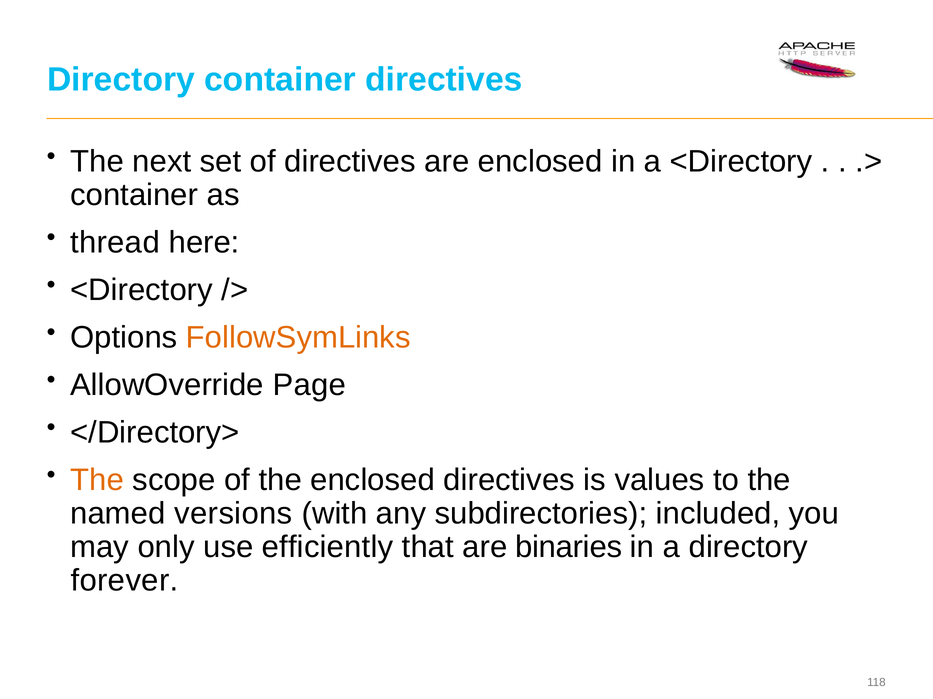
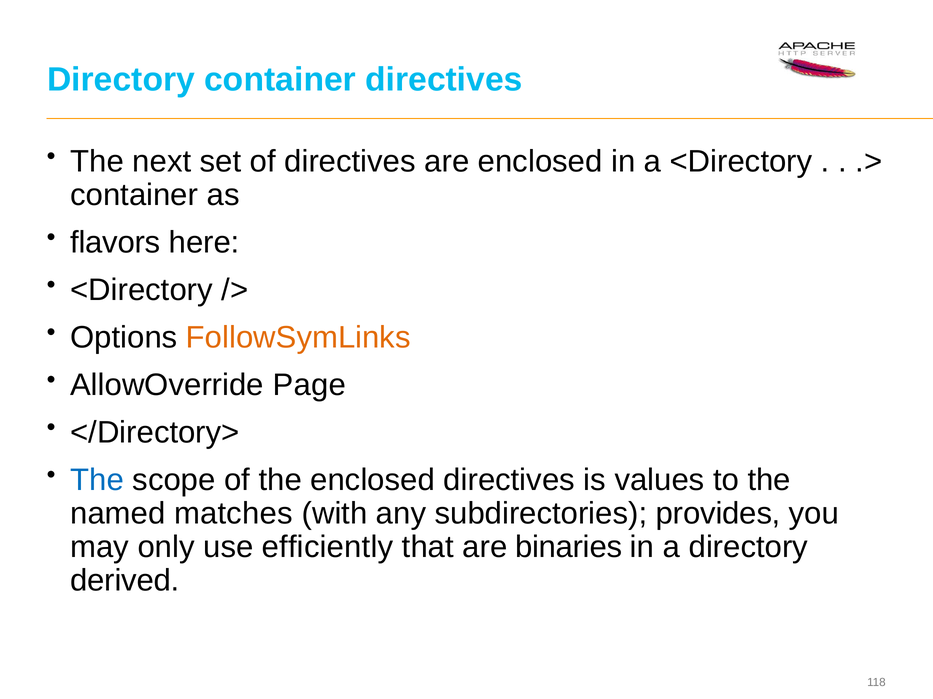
thread: thread -> flavors
The at (97, 481) colour: orange -> blue
versions: versions -> matches
included: included -> provides
forever: forever -> derived
